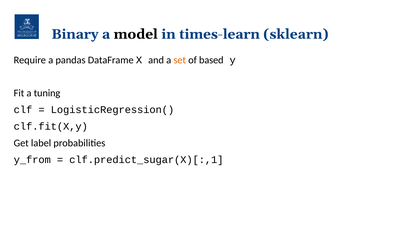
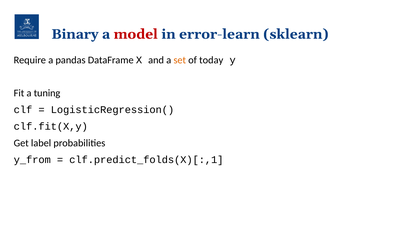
model colour: black -> red
times-learn: times-learn -> error-learn
based: based -> today
clf.predict_sugar(X)[:,1: clf.predict_sugar(X)[:,1 -> clf.predict_folds(X)[:,1
